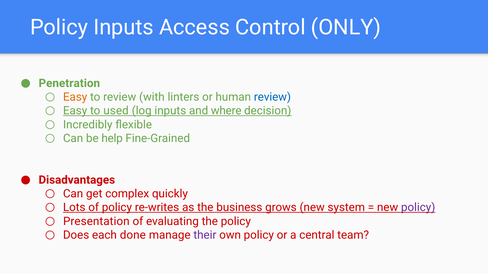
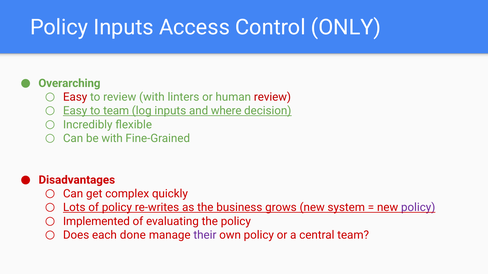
Penetration: Penetration -> Overarching
Easy at (75, 97) colour: orange -> red
review at (272, 97) colour: blue -> red
to used: used -> team
be help: help -> with
Presentation: Presentation -> Implemented
